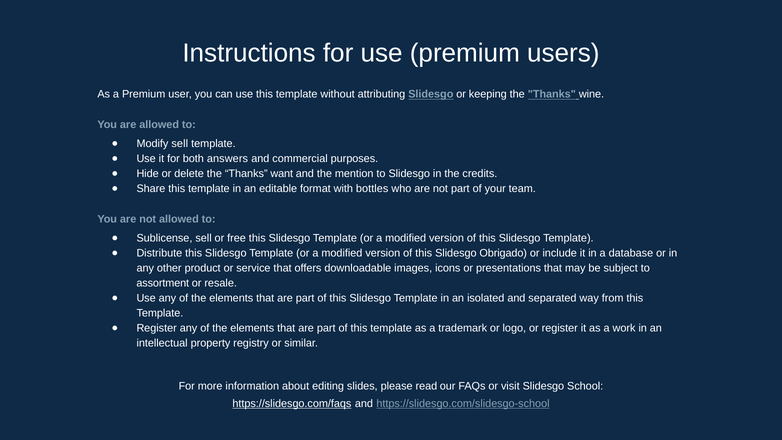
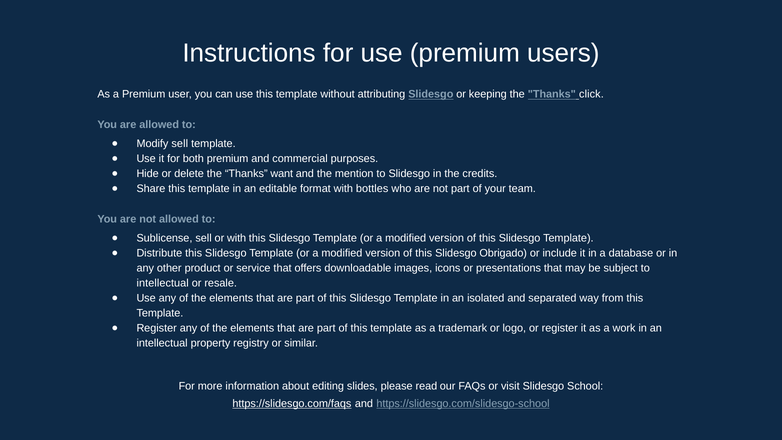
wine: wine -> click
both answers: answers -> premium
or free: free -> with
assortment at (163, 283): assortment -> intellectual
